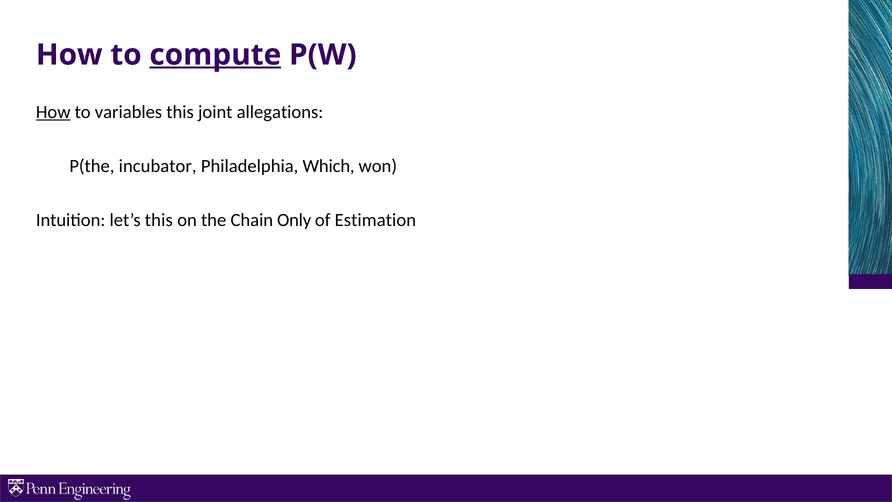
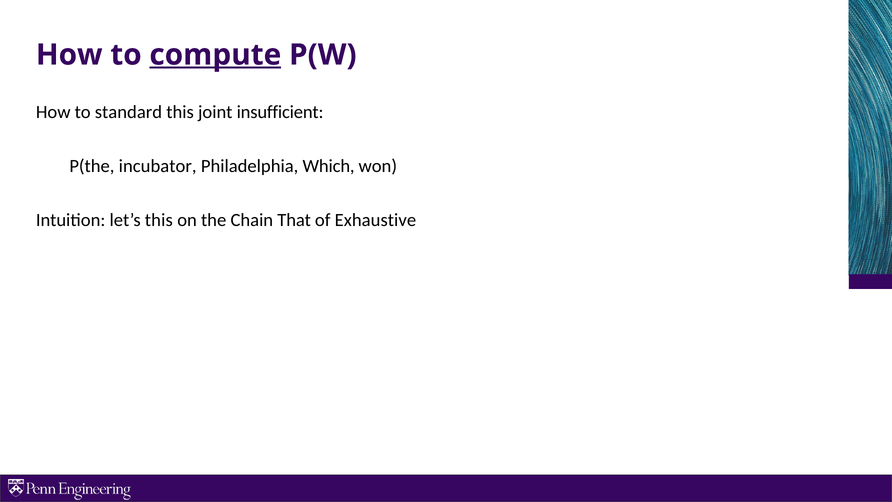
How at (53, 112) underline: present -> none
variables: variables -> standard
allegations: allegations -> insufficient
Only: Only -> That
Estimation: Estimation -> Exhaustive
